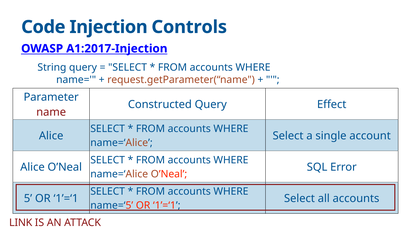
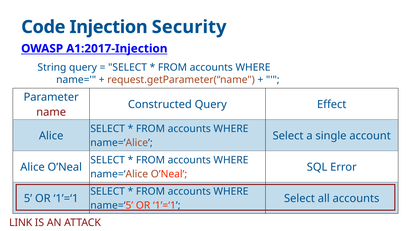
Controls: Controls -> Security
